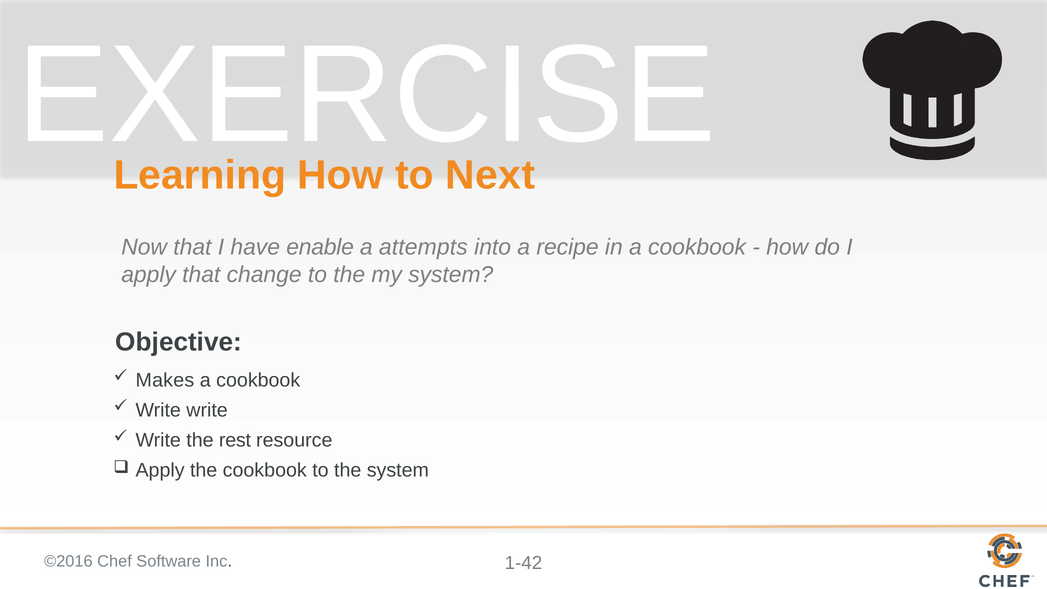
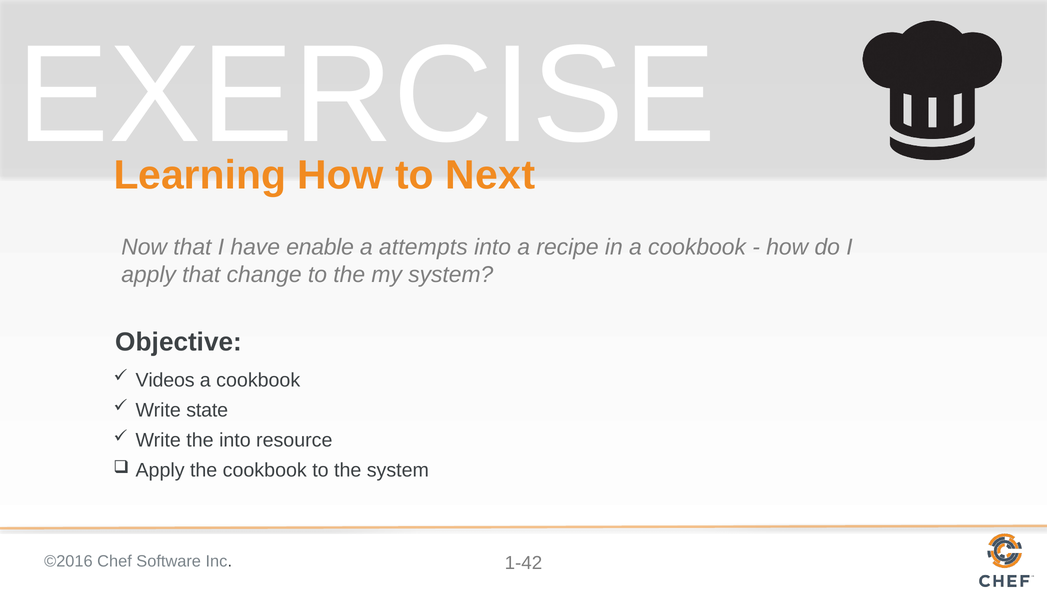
Makes: Makes -> Videos
Write write: write -> state
the rest: rest -> into
